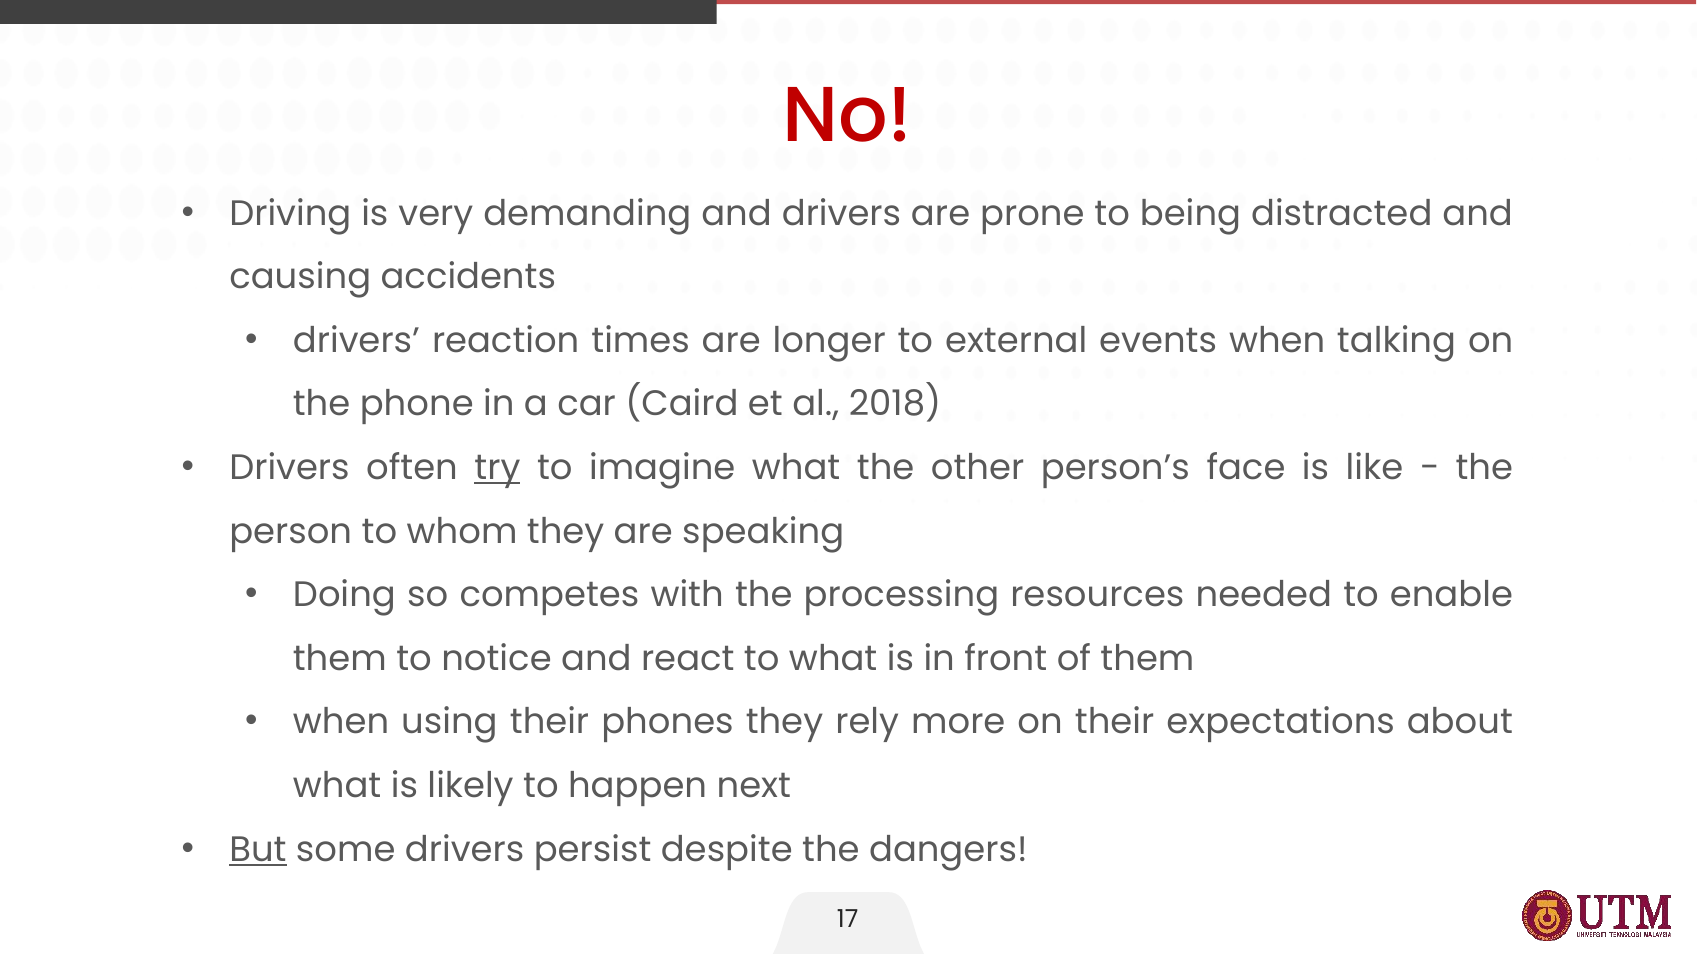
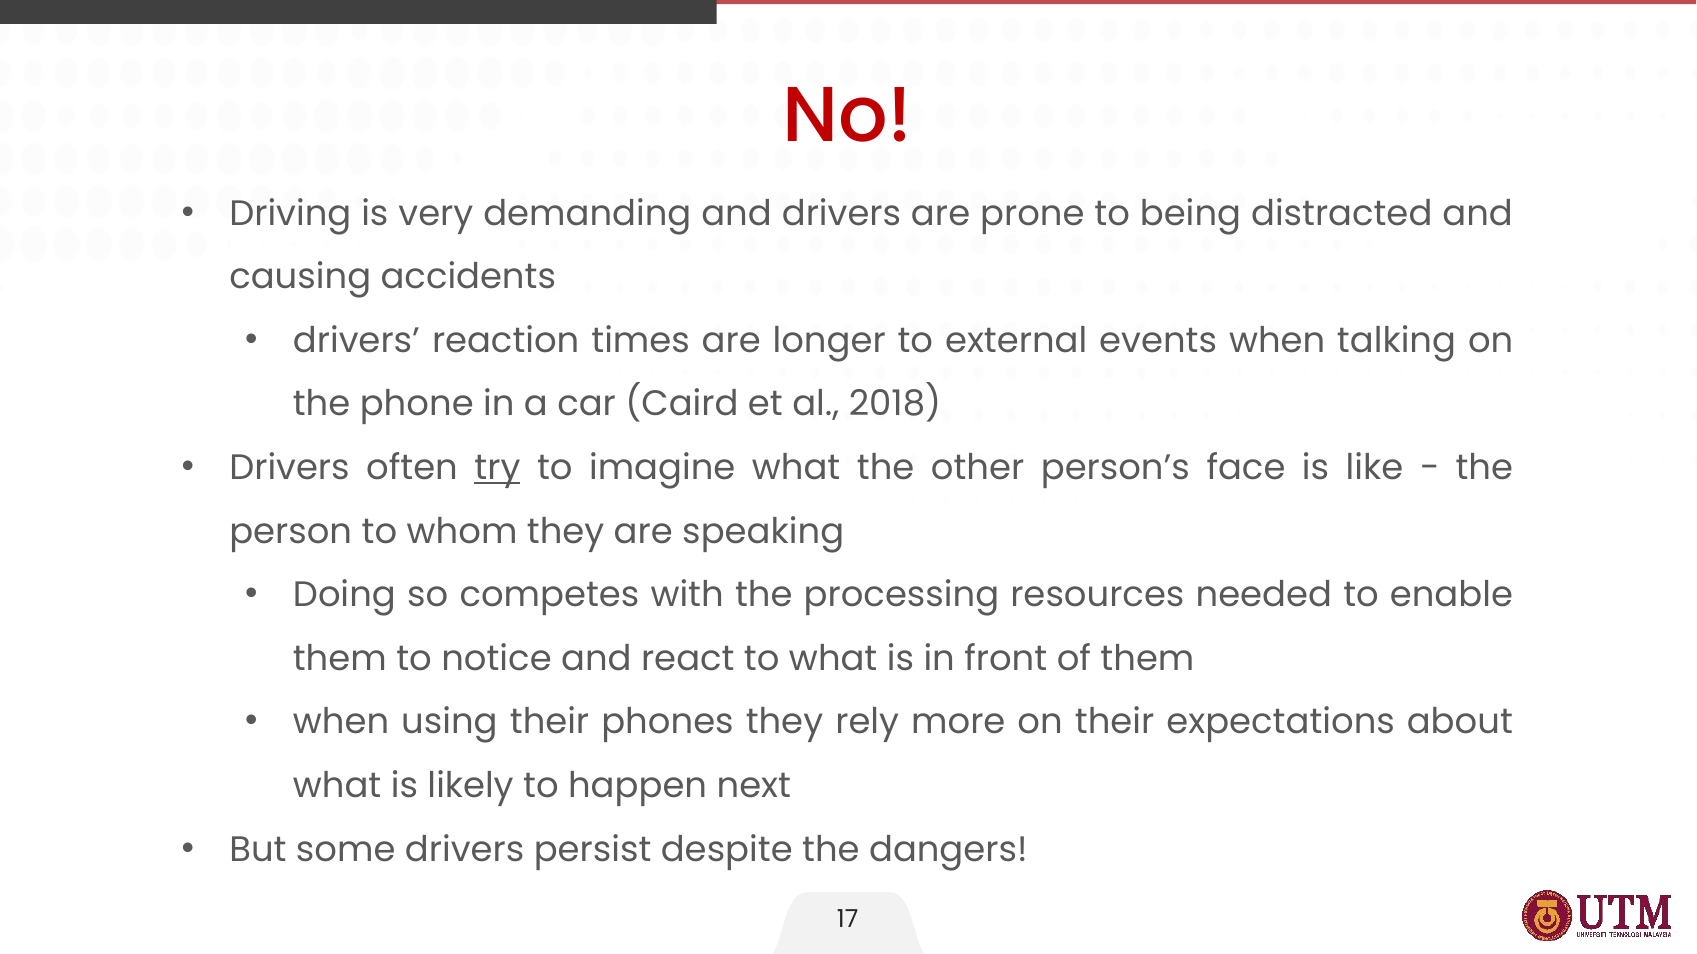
But underline: present -> none
